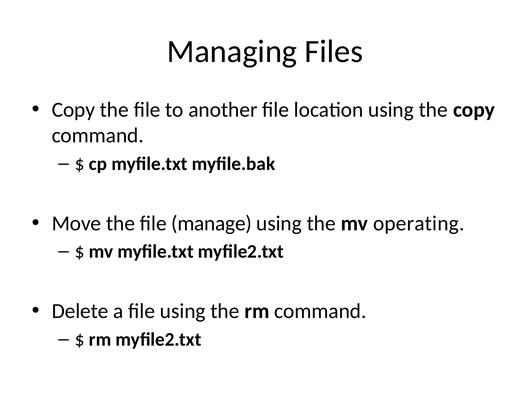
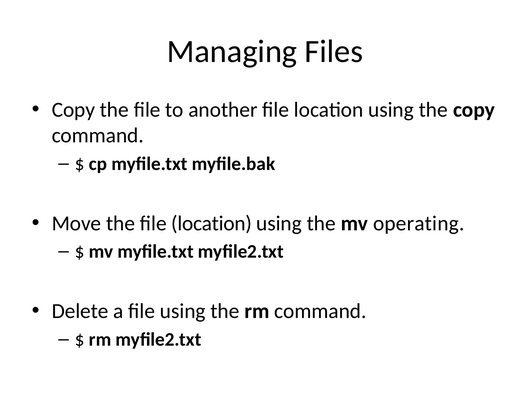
the file manage: manage -> location
